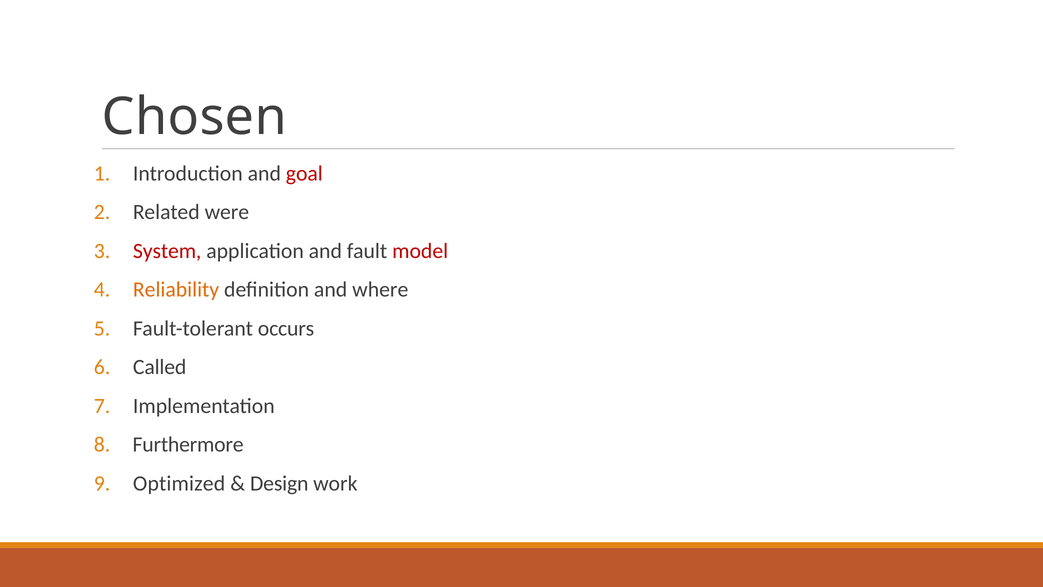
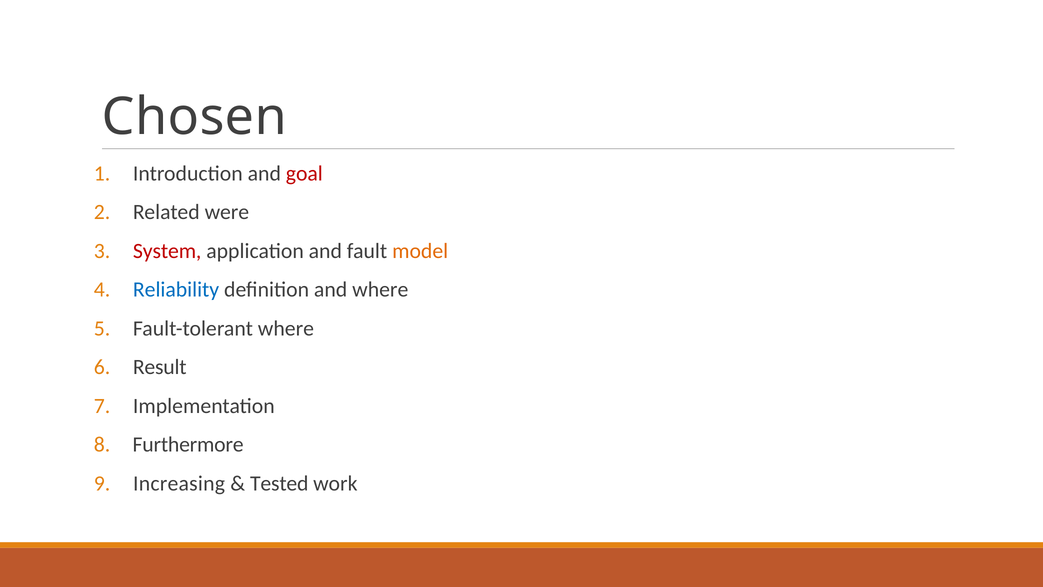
model colour: red -> orange
Reliability colour: orange -> blue
Fault-tolerant occurs: occurs -> where
Called: Called -> Result
Optimized: Optimized -> Increasing
Design: Design -> Tested
